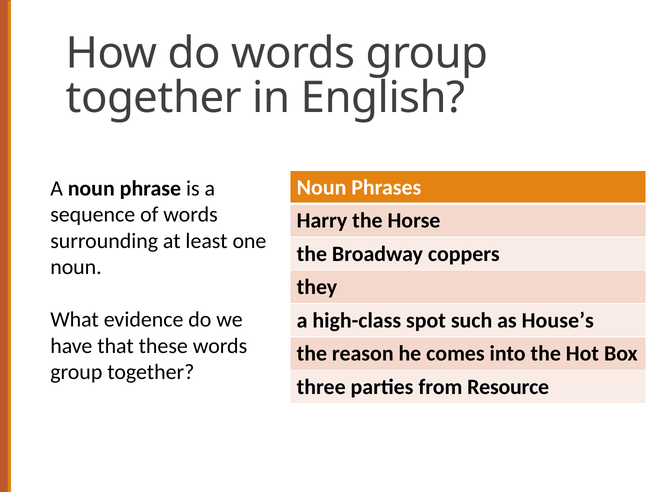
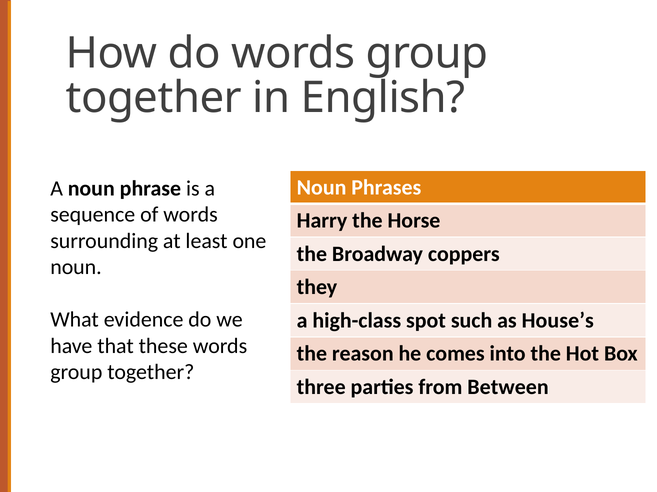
Resource: Resource -> Between
